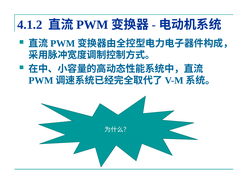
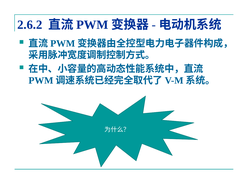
4.1.2: 4.1.2 -> 2.6.2
